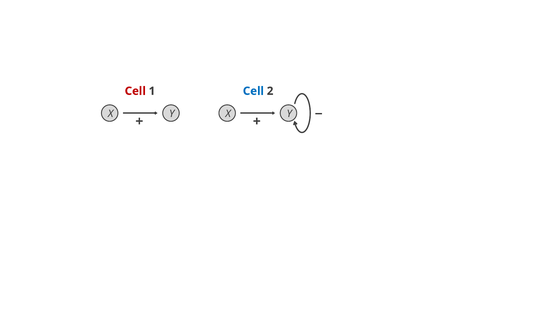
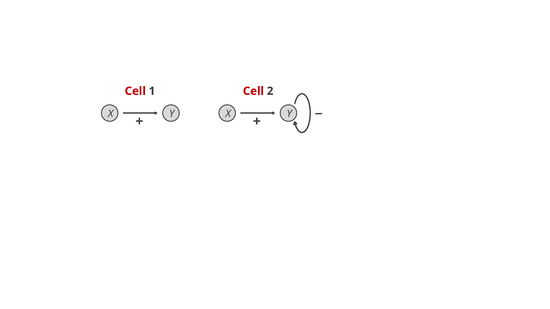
Cell at (253, 91) colour: blue -> red
